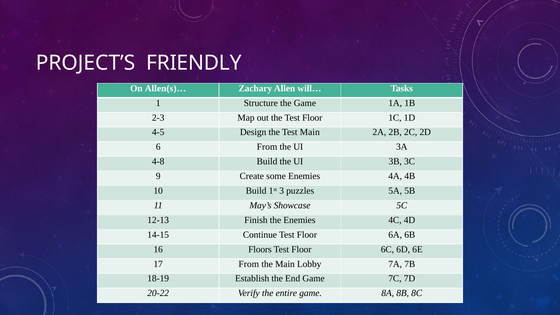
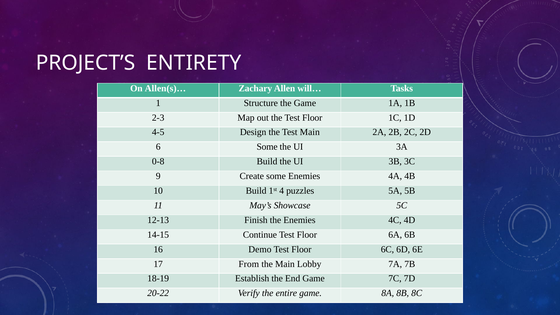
FRIENDLY: FRIENDLY -> ENTIRETY
6 From: From -> Some
4-8: 4-8 -> 0-8
3: 3 -> 4
Floors: Floors -> Demo
